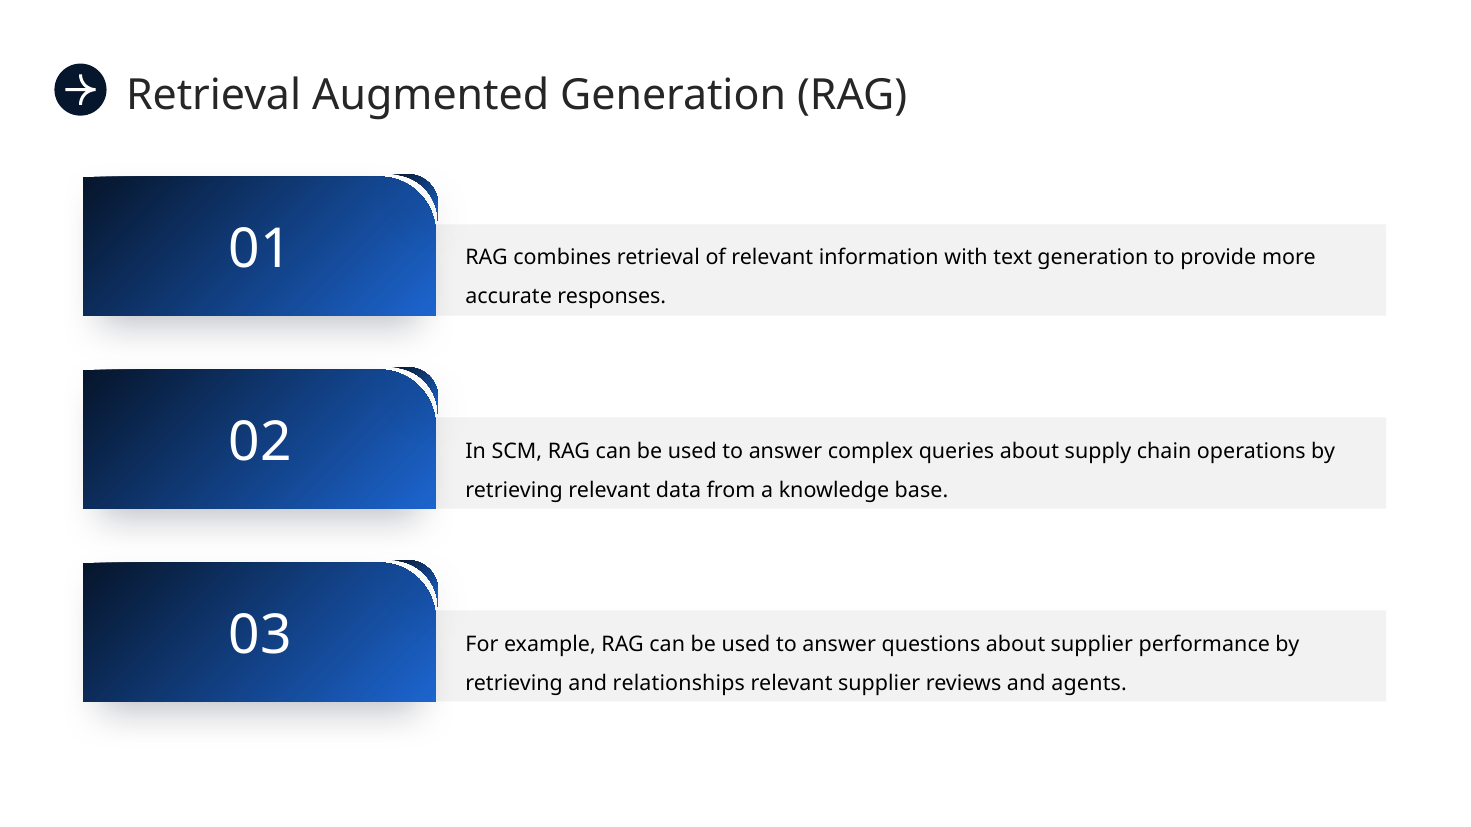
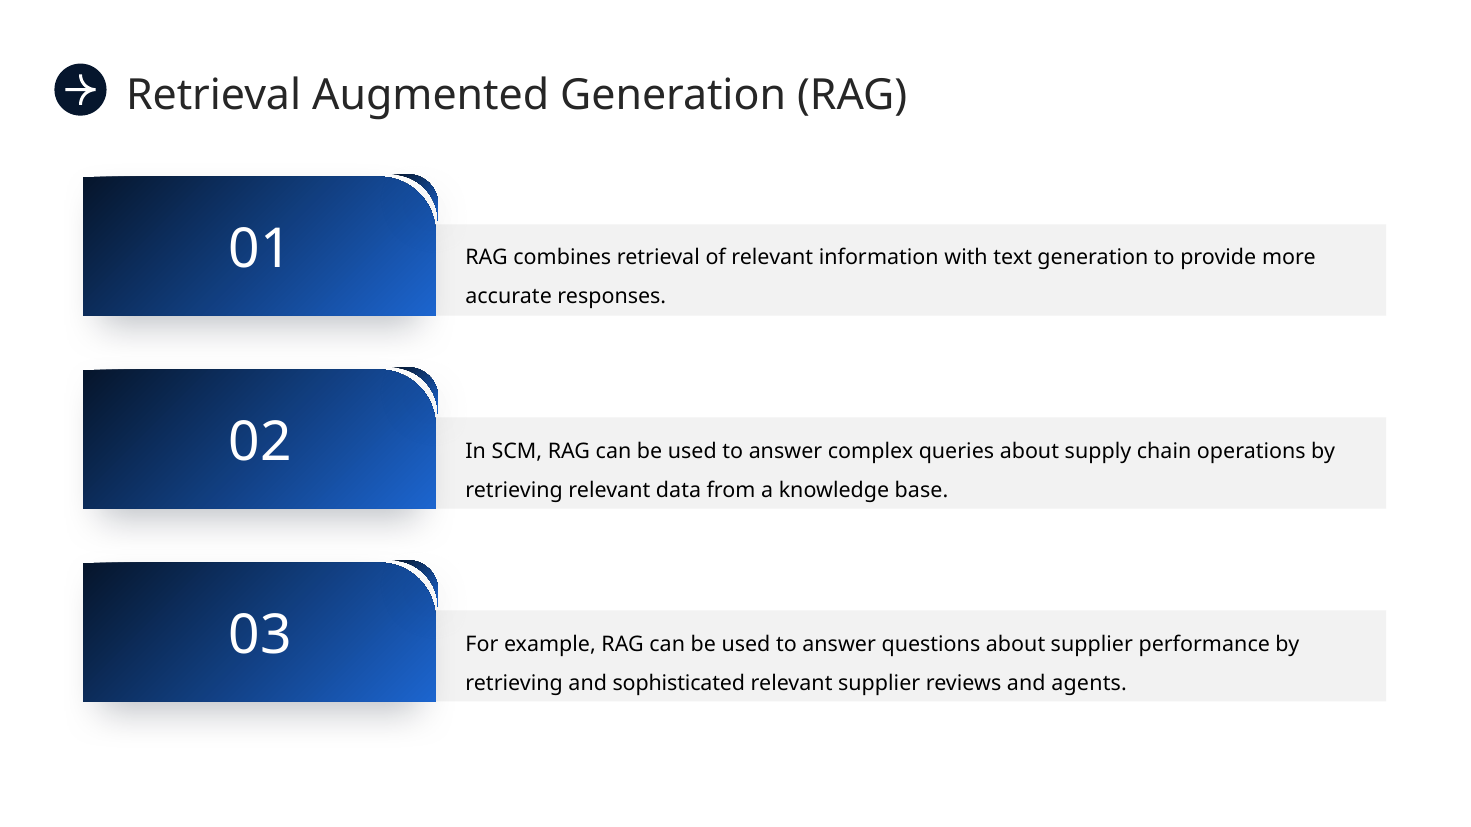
relationships: relationships -> sophisticated
